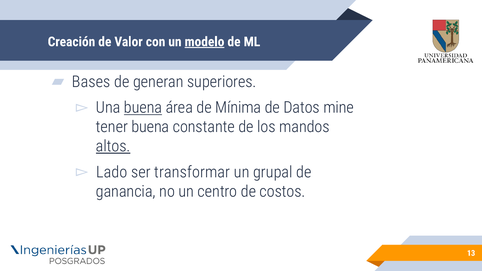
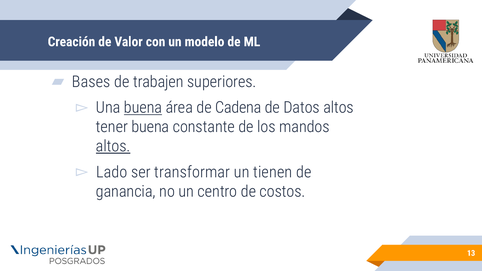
modelo underline: present -> none
generan: generan -> trabajen
Mínima: Mínima -> Cadena
Datos mine: mine -> altos
grupal: grupal -> tienen
